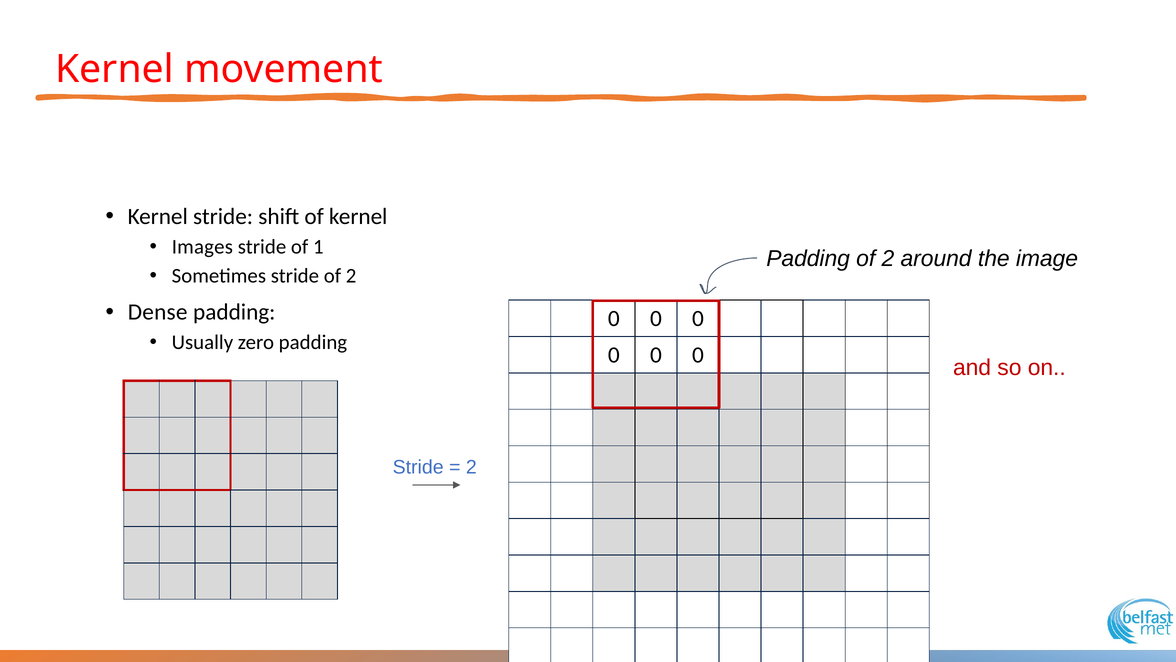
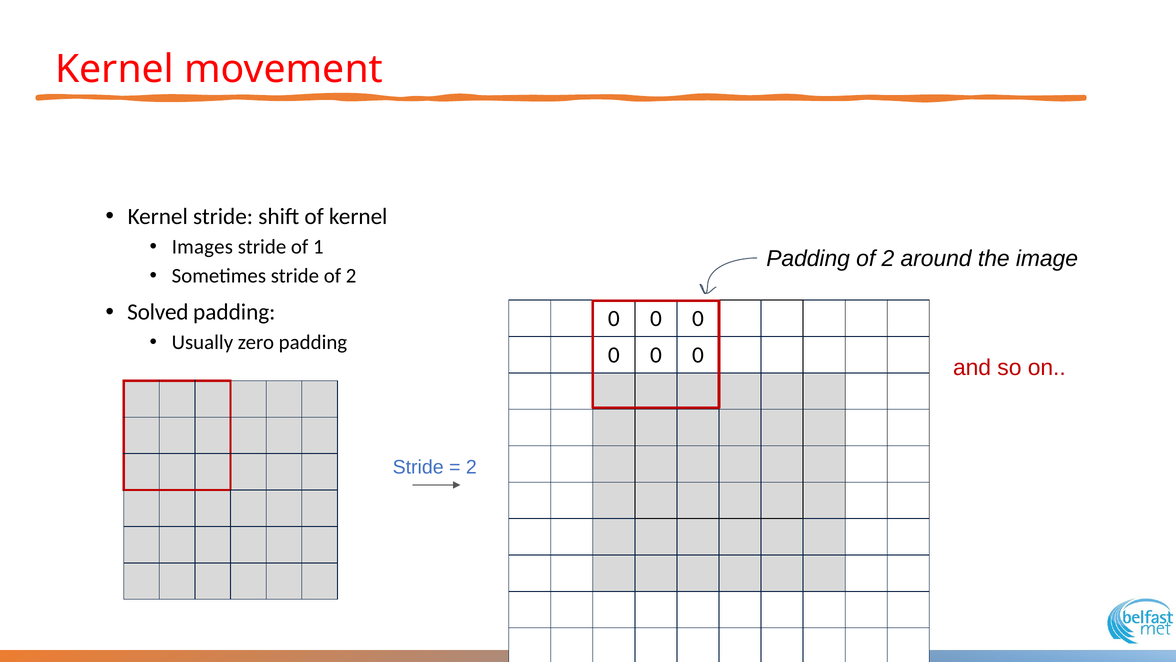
Dense: Dense -> Solved
